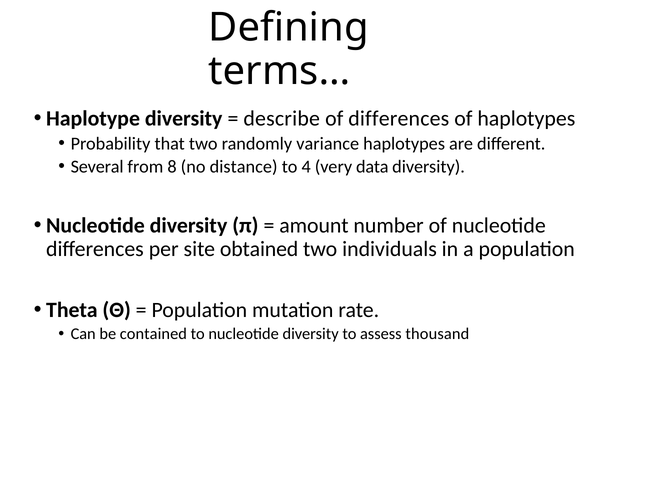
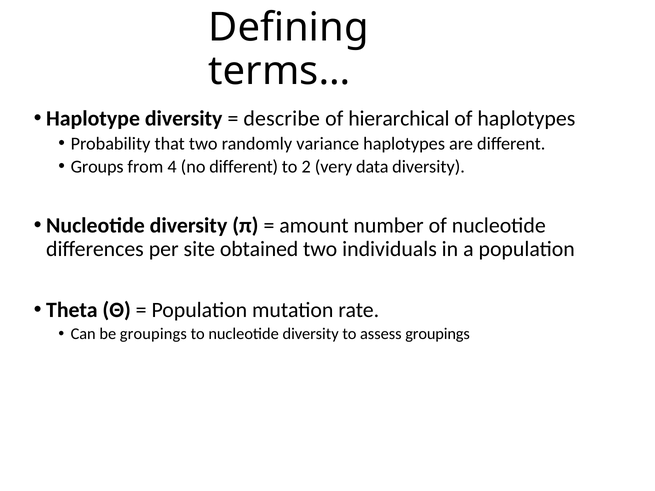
of differences: differences -> hierarchical
Several: Several -> Groups
8: 8 -> 4
no distance: distance -> different
4: 4 -> 2
be contained: contained -> groupings
assess thousand: thousand -> groupings
